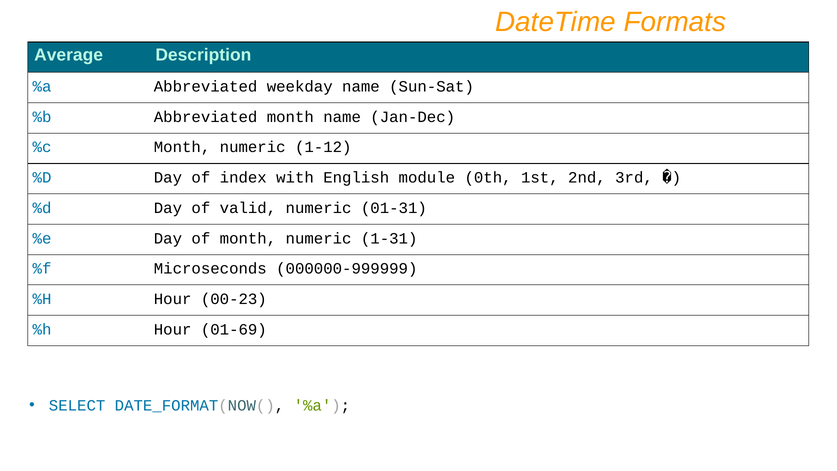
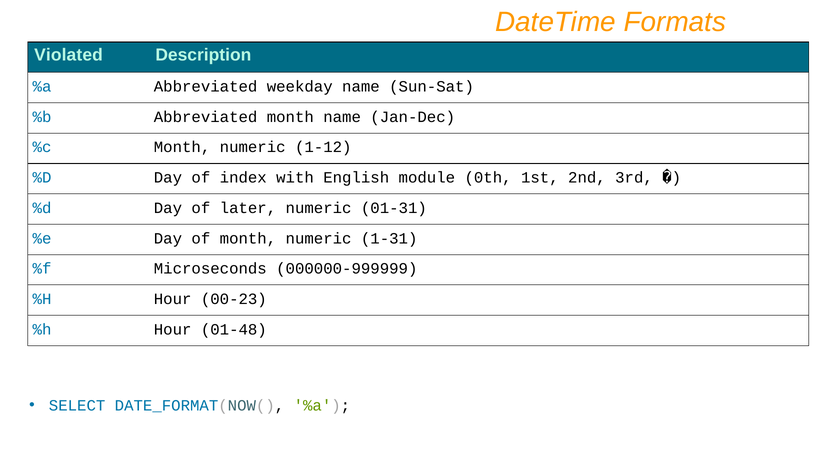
Average: Average -> Violated
valid: valid -> later
01-69: 01-69 -> 01-48
